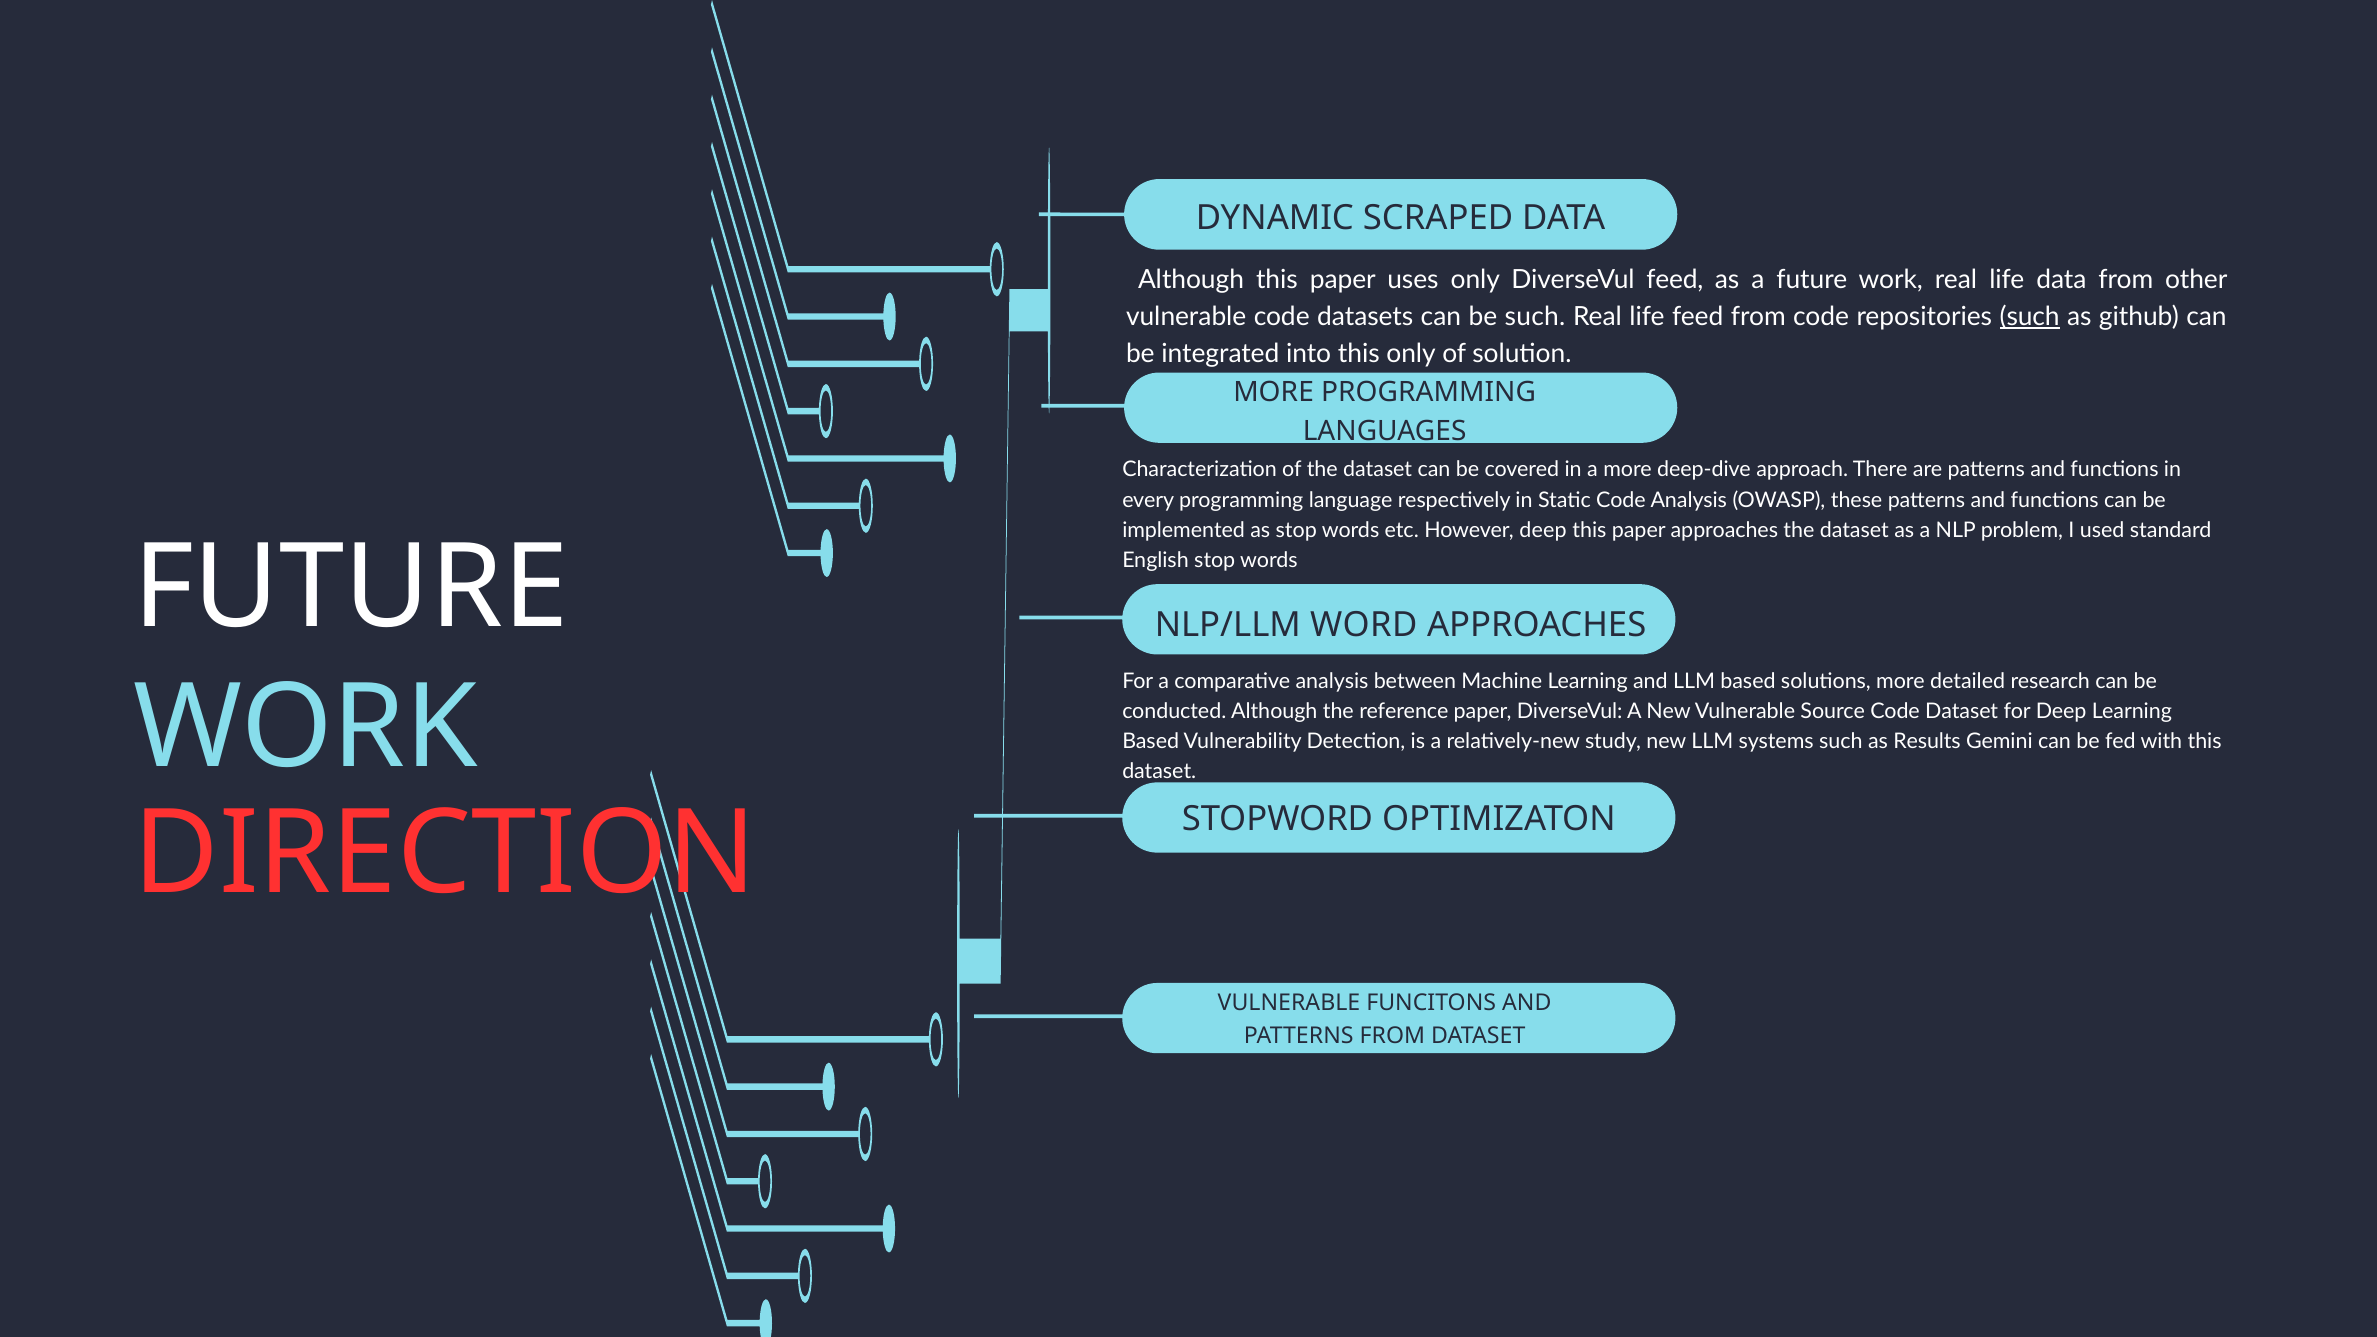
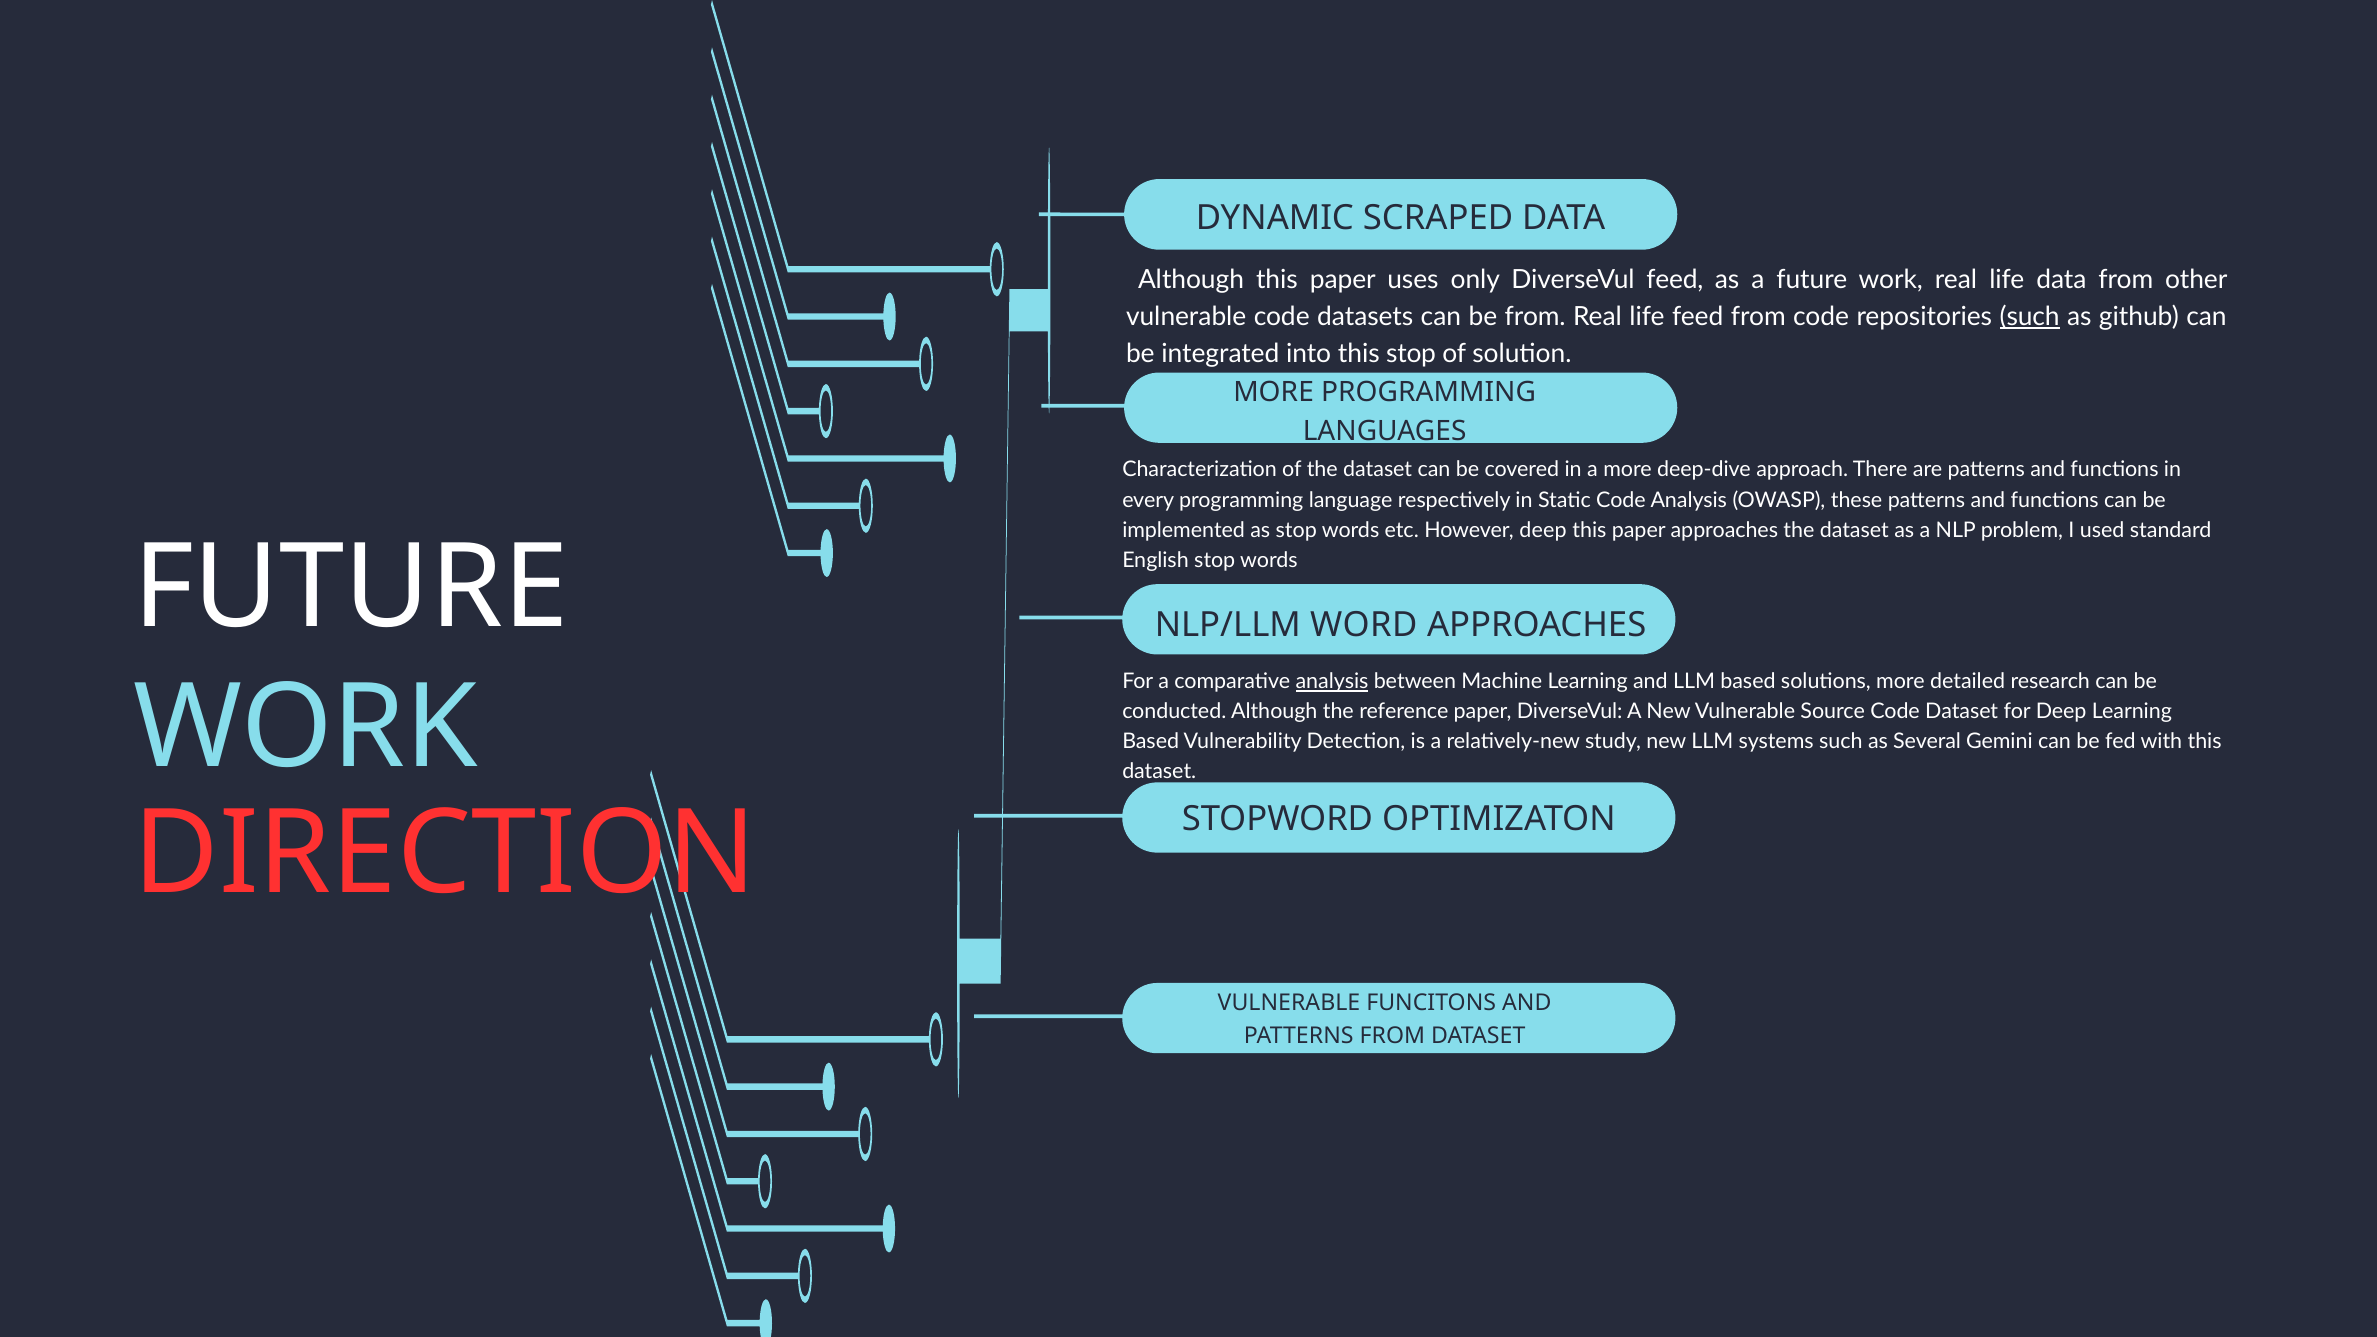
be such: such -> from
this only: only -> stop
analysis at (1332, 682) underline: none -> present
Results: Results -> Several
